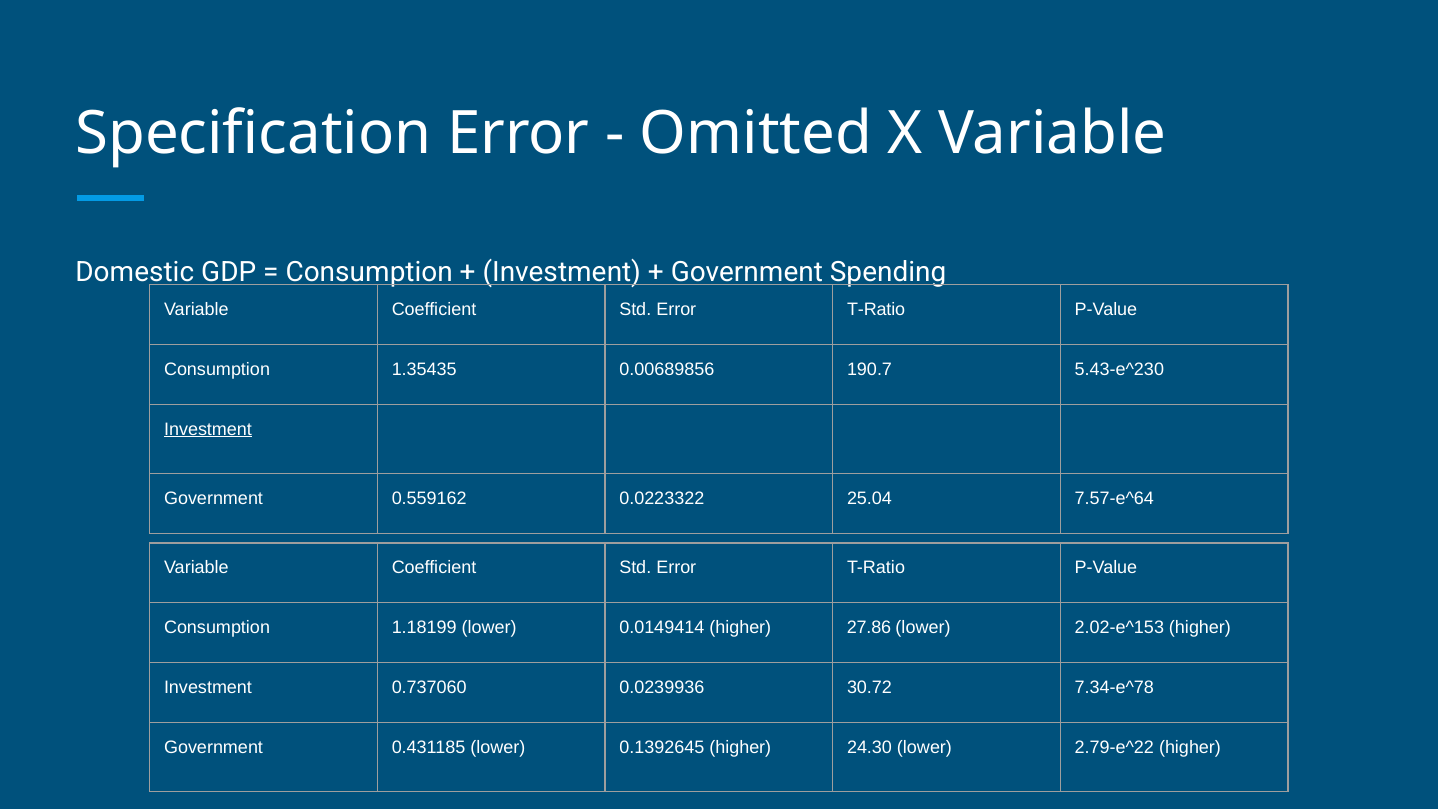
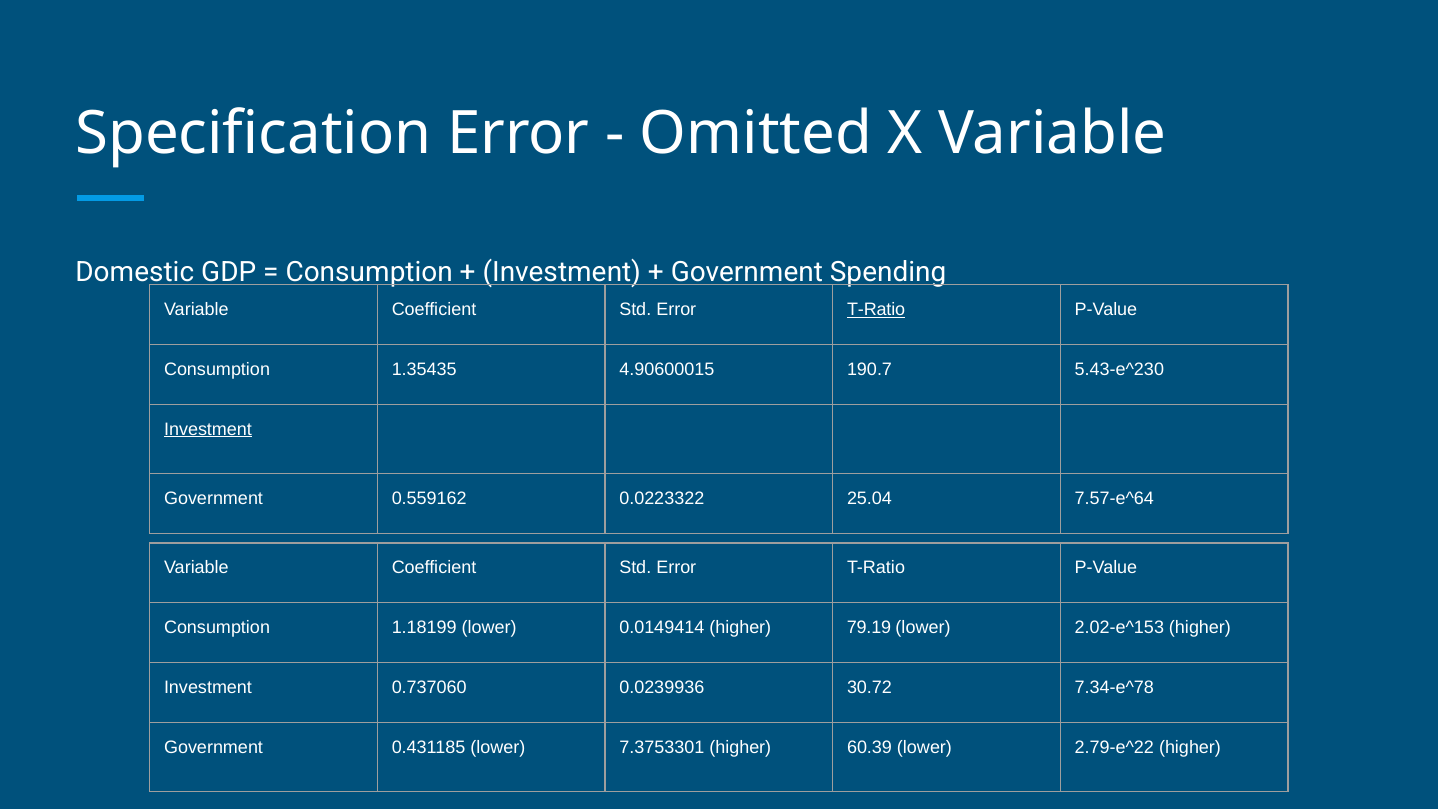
T-Ratio at (876, 309) underline: none -> present
0.00689856: 0.00689856 -> 4.90600015
27.86: 27.86 -> 79.19
0.1392645: 0.1392645 -> 7.3753301
24.30: 24.30 -> 60.39
